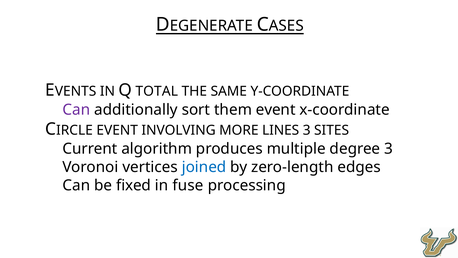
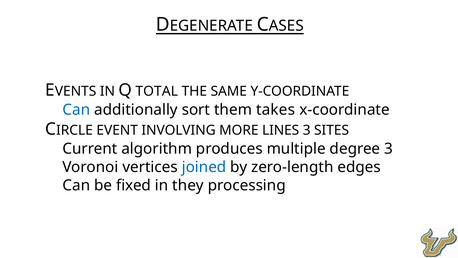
Can at (76, 109) colour: purple -> blue
them event: event -> takes
fuse: fuse -> they
